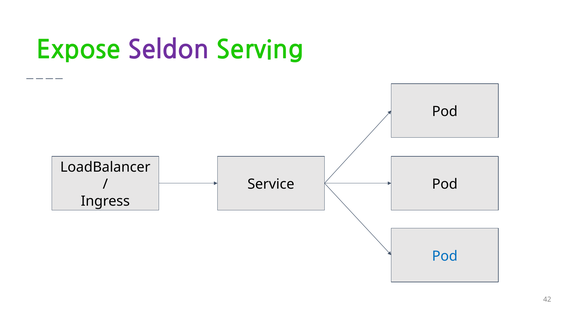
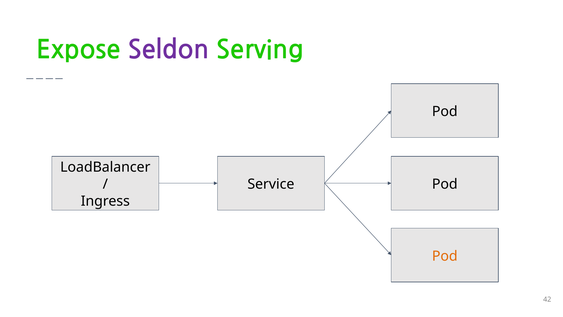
Pod at (445, 256) colour: blue -> orange
